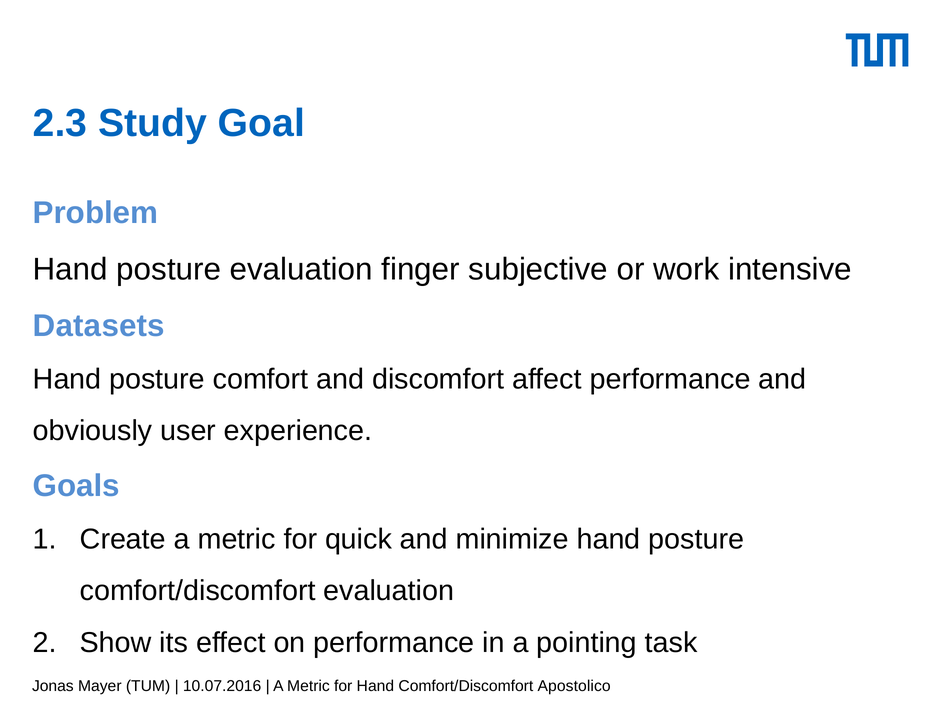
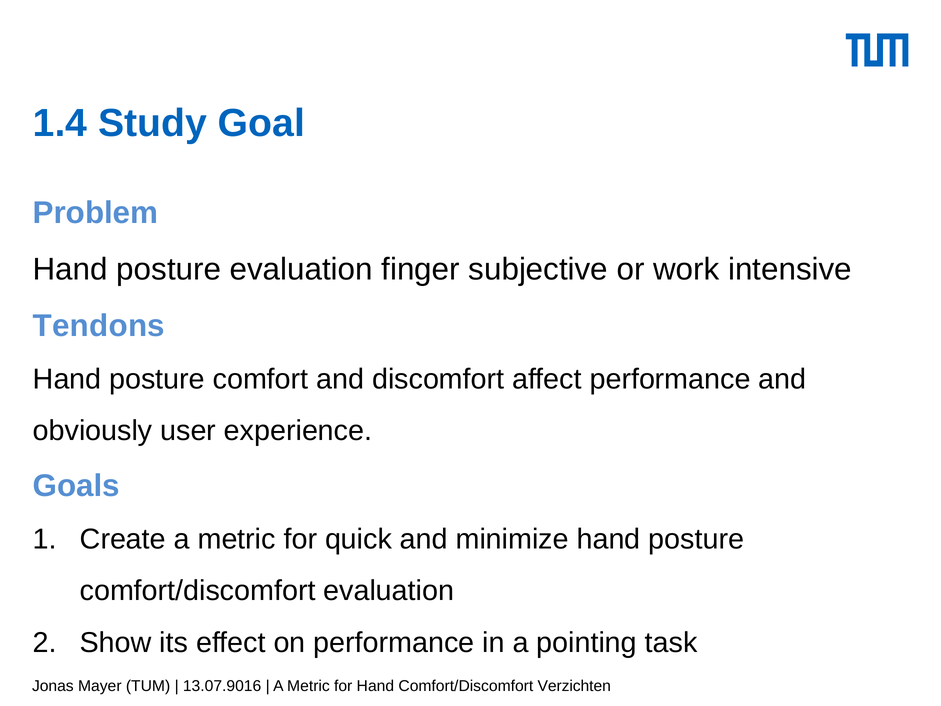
2.3: 2.3 -> 1.4
Datasets: Datasets -> Tendons
10.07.2016: 10.07.2016 -> 13.07.9016
Apostolico: Apostolico -> Verzichten
